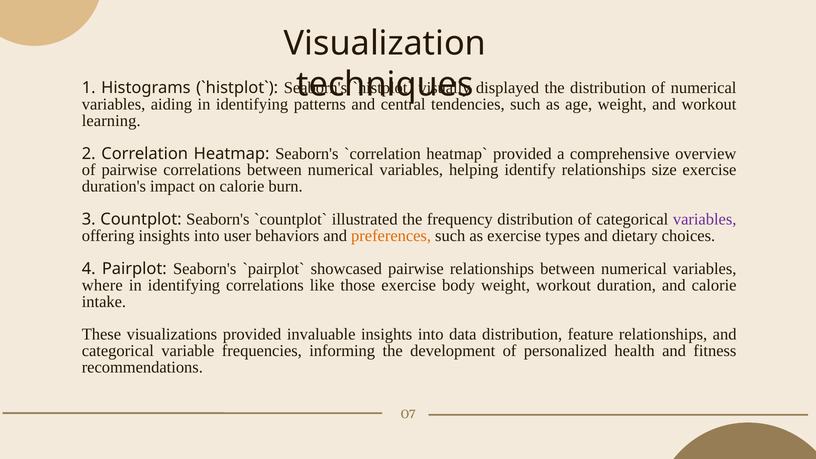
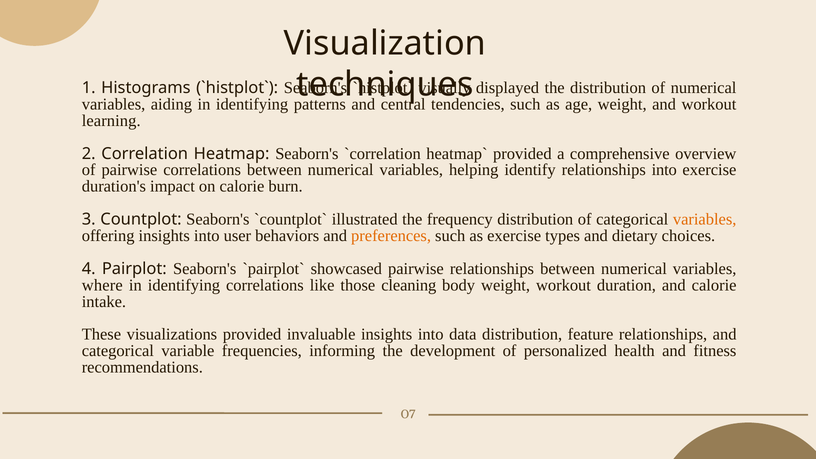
relationships size: size -> into
variables at (705, 219) colour: purple -> orange
those exercise: exercise -> cleaning
